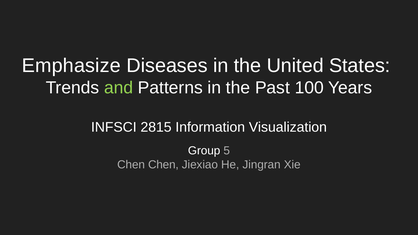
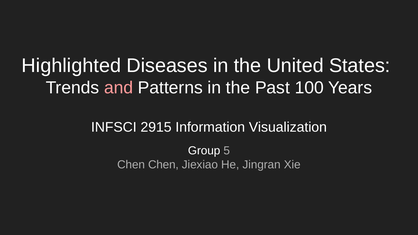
Emphasize: Emphasize -> Highlighted
and colour: light green -> pink
2815: 2815 -> 2915
